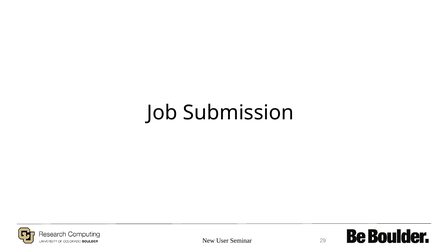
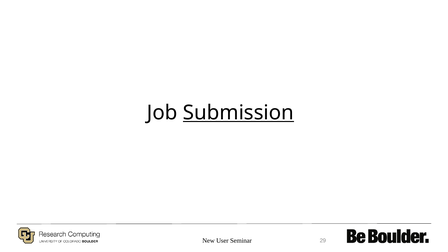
Submission underline: none -> present
